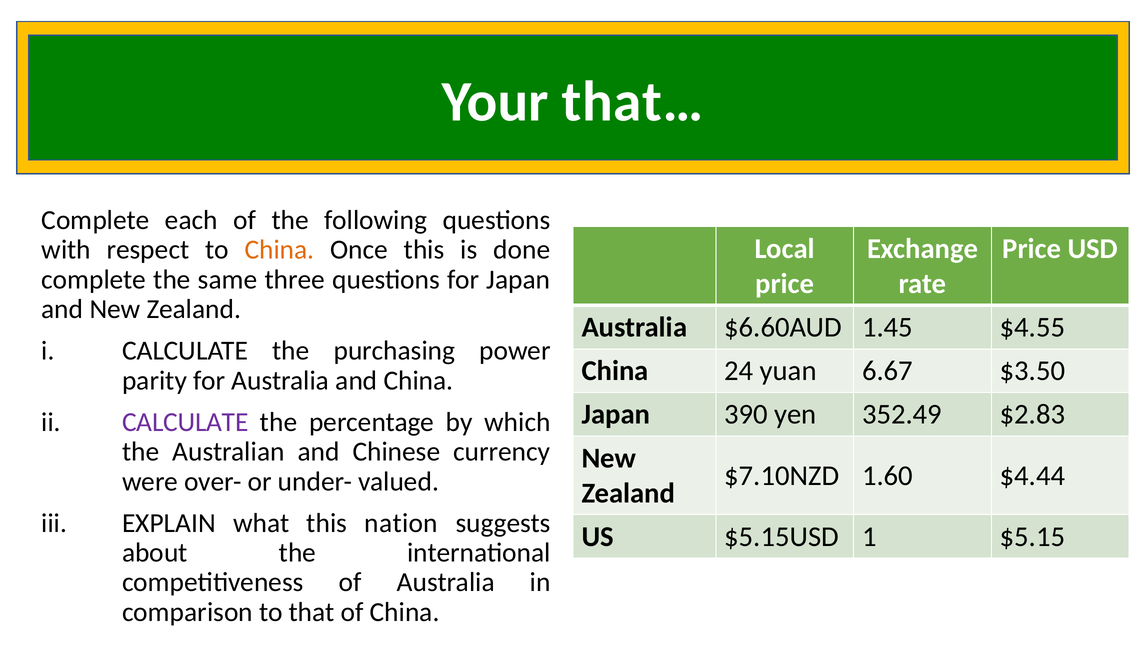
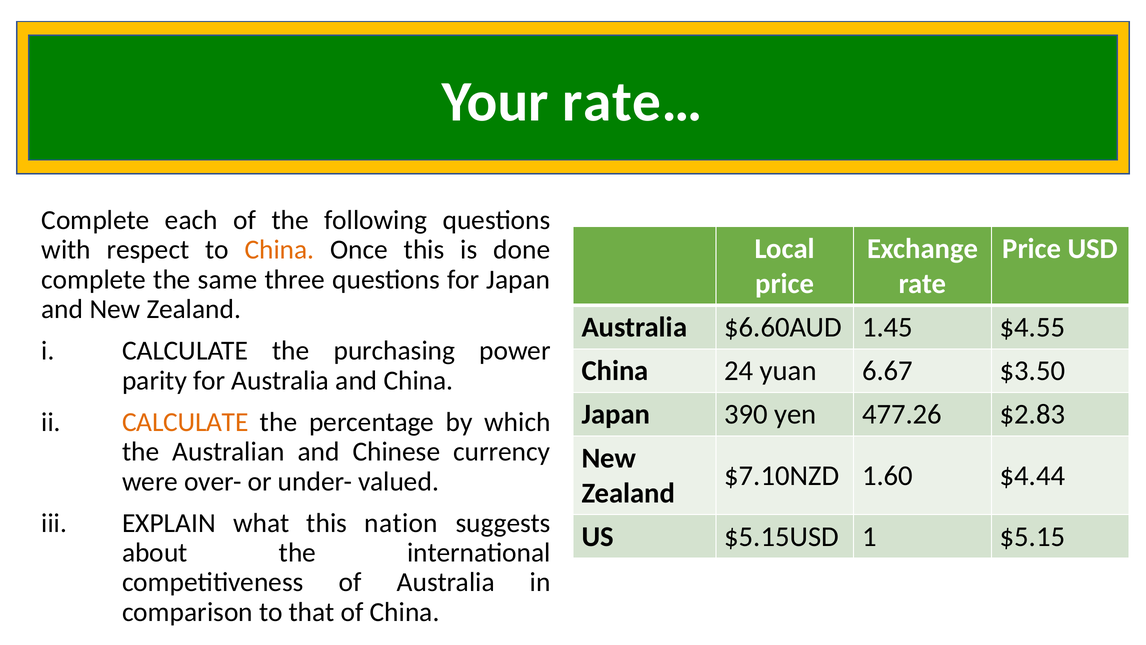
that…: that… -> rate…
352.49: 352.49 -> 477.26
CALCULATE at (185, 422) colour: purple -> orange
